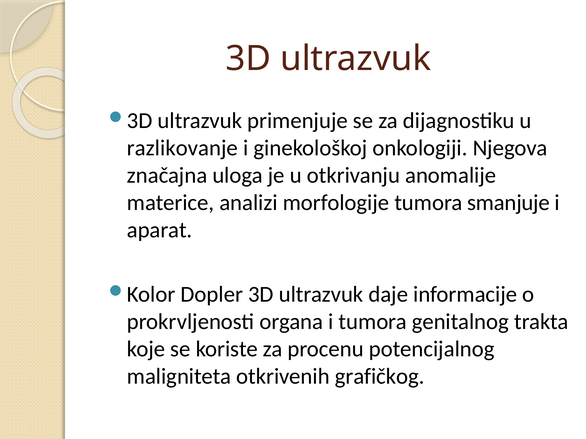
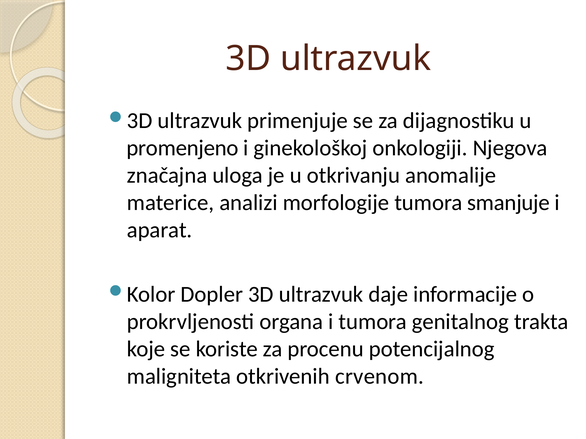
razlikovanje: razlikovanje -> promenjeno
grafičkog: grafičkog -> crvenom
